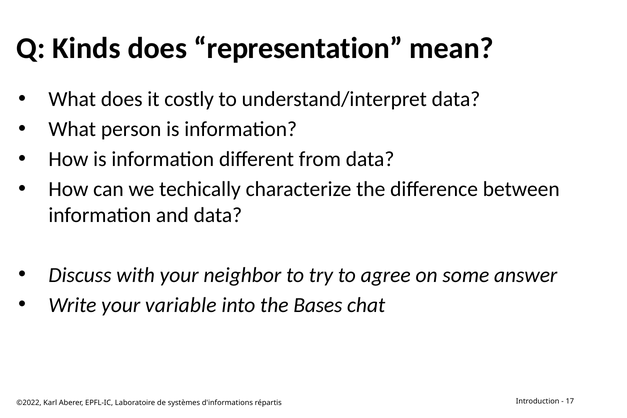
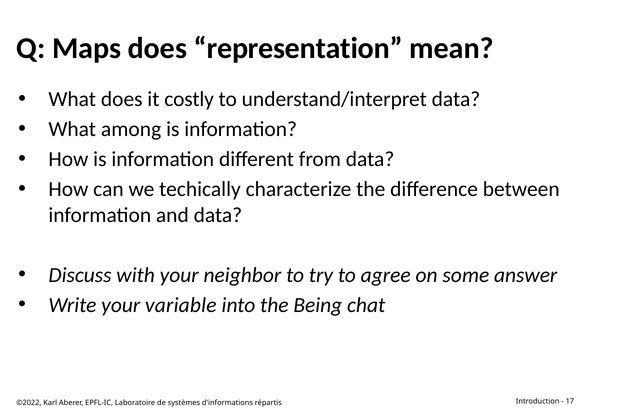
Kinds: Kinds -> Maps
person: person -> among
Bases: Bases -> Being
